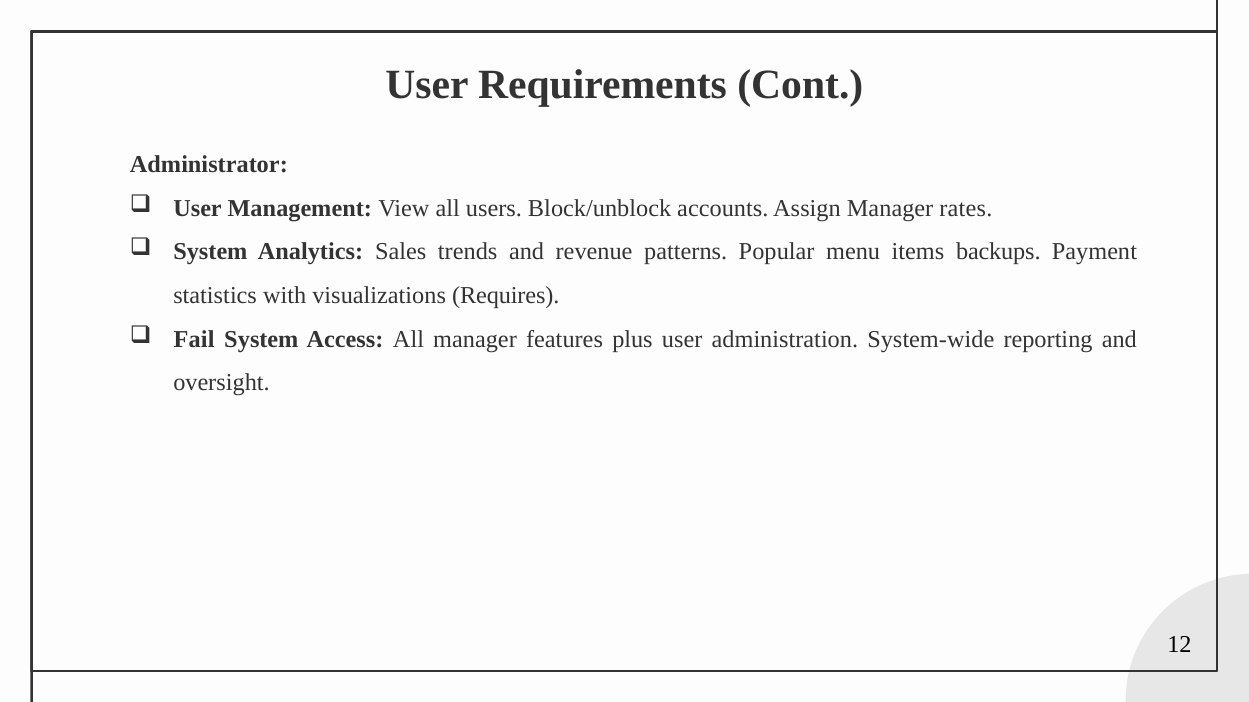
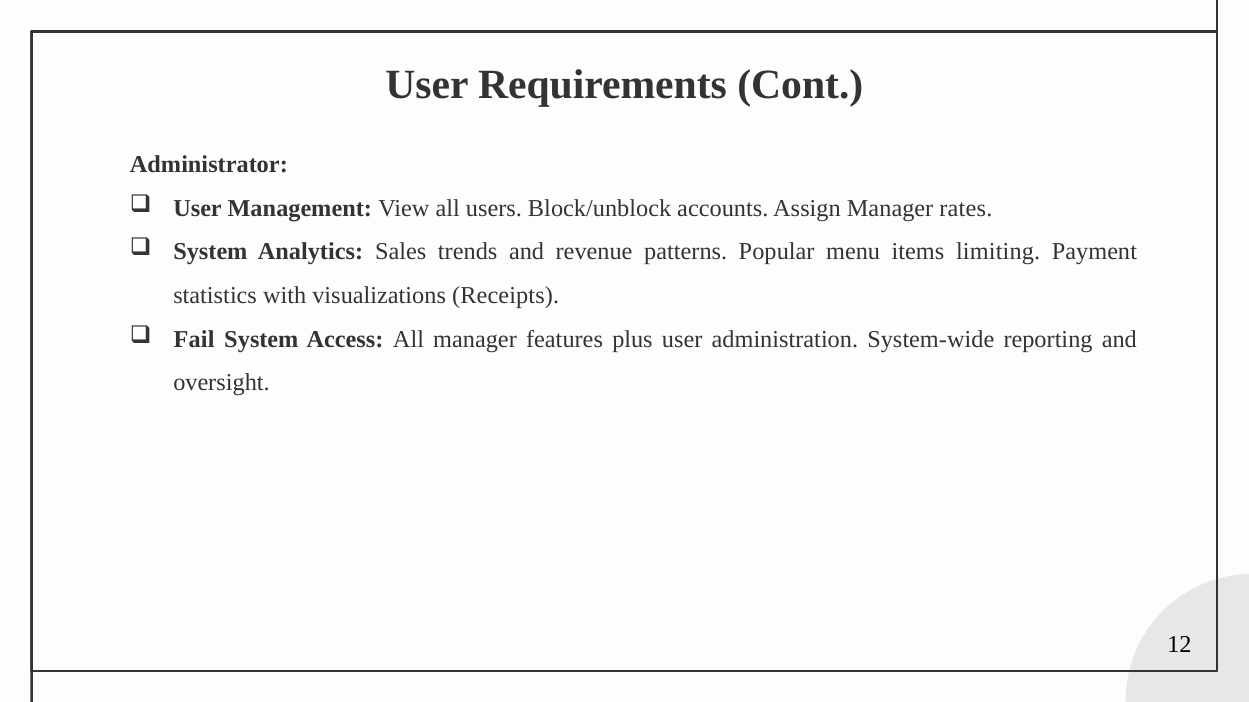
backups: backups -> limiting
Requires: Requires -> Receipts
